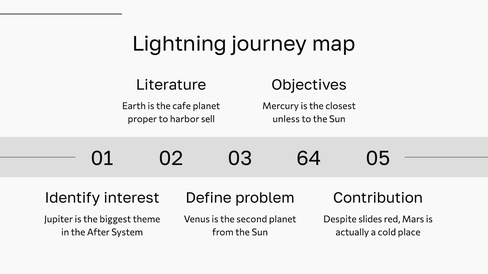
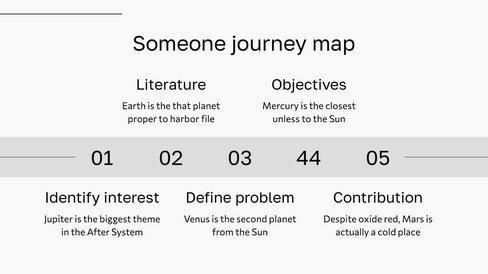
Lightning: Lightning -> Someone
cafe: cafe -> that
sell: sell -> file
64: 64 -> 44
slides: slides -> oxide
